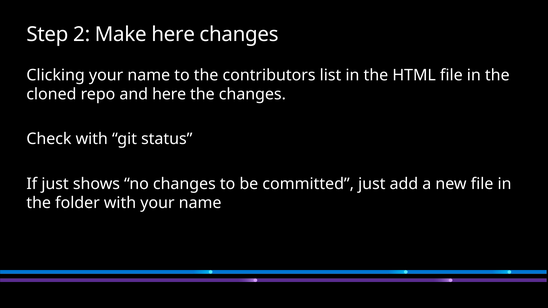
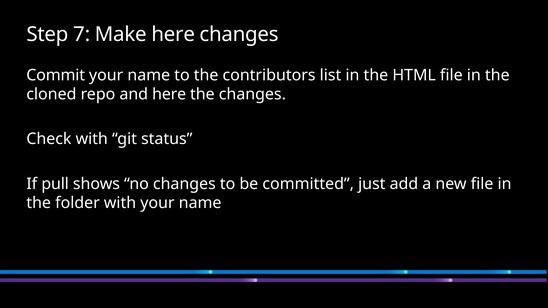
2: 2 -> 7
Clicking: Clicking -> Commit
If just: just -> pull
